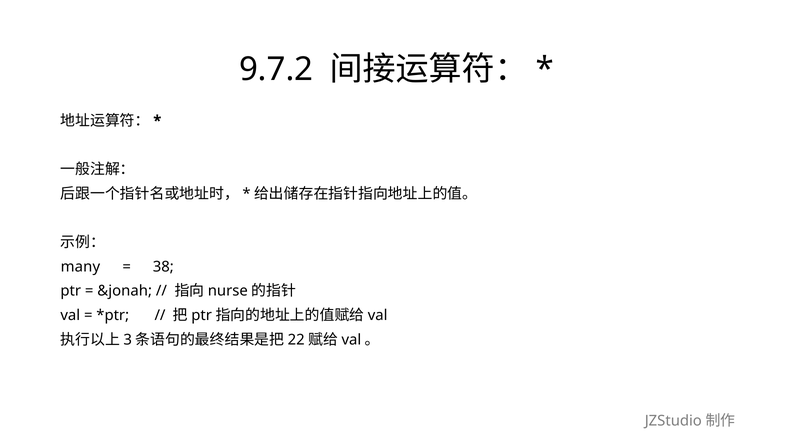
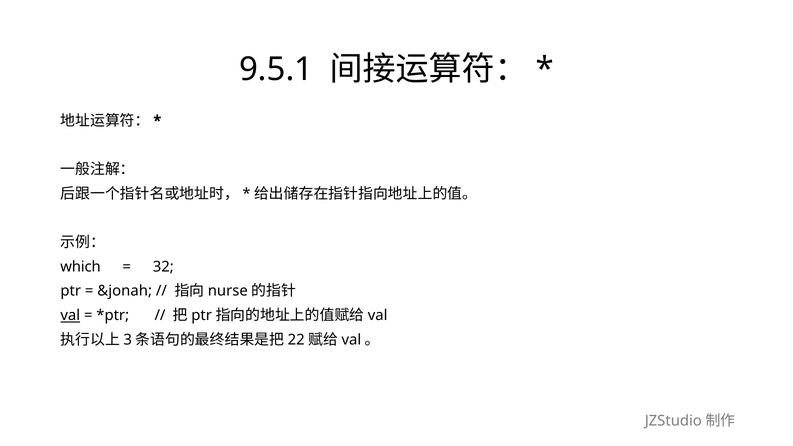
9.7.2: 9.7.2 -> 9.5.1
many: many -> which
38: 38 -> 32
val underline: none -> present
